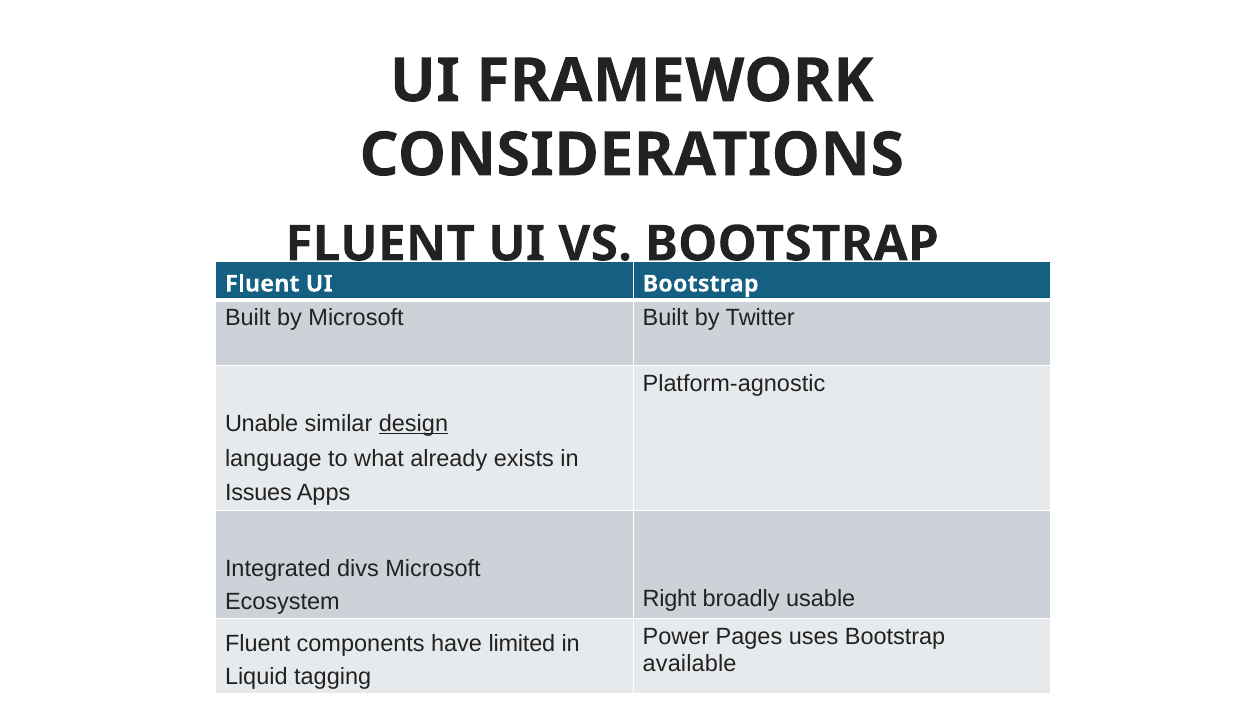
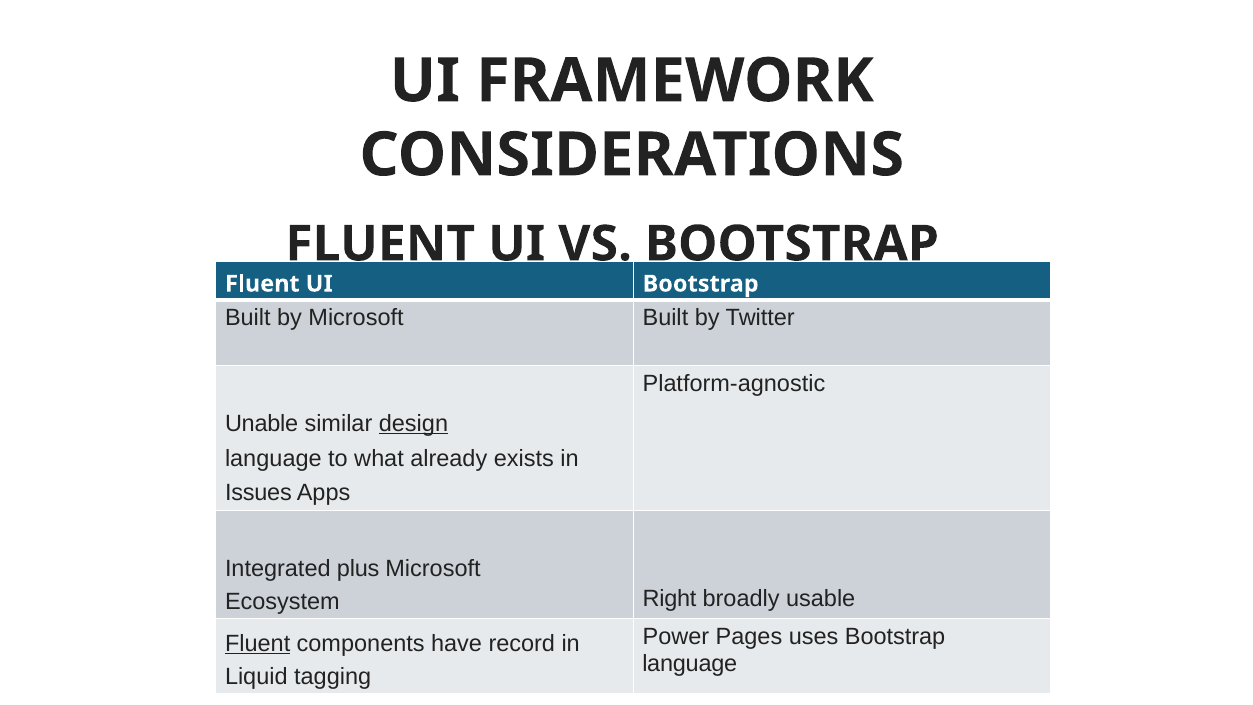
divs: divs -> plus
Fluent at (258, 643) underline: none -> present
limited: limited -> record
available at (690, 663): available -> language
